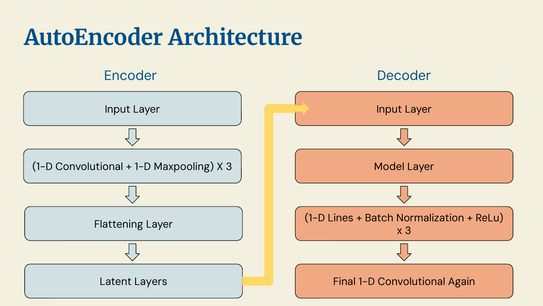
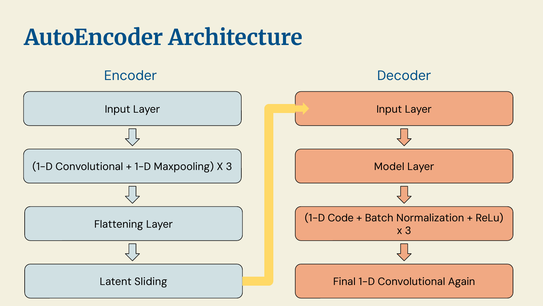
Lines: Lines -> Code
Layers: Layers -> Sliding
